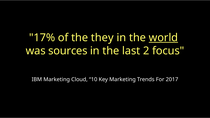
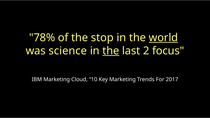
17%: 17% -> 78%
they: they -> stop
sources: sources -> science
the at (111, 51) underline: none -> present
